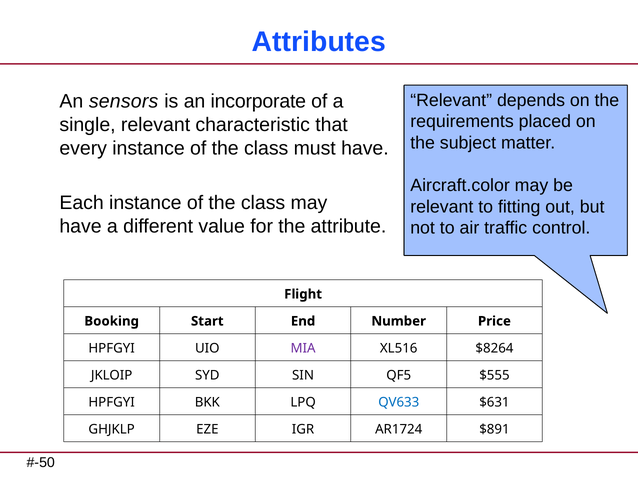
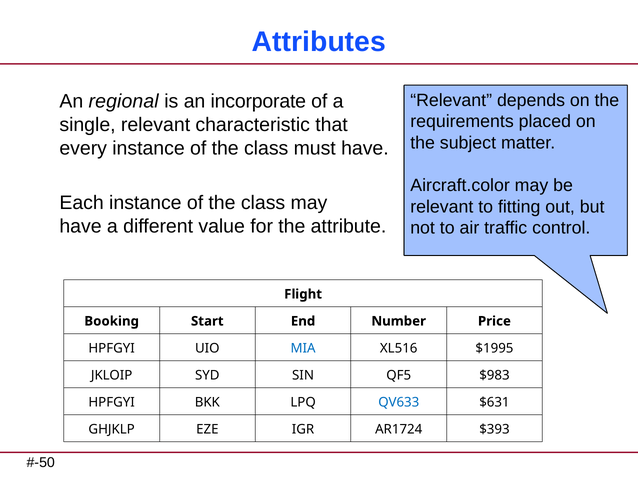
sensors: sensors -> regional
MIA colour: purple -> blue
$8264: $8264 -> $1995
$555: $555 -> $983
$891: $891 -> $393
